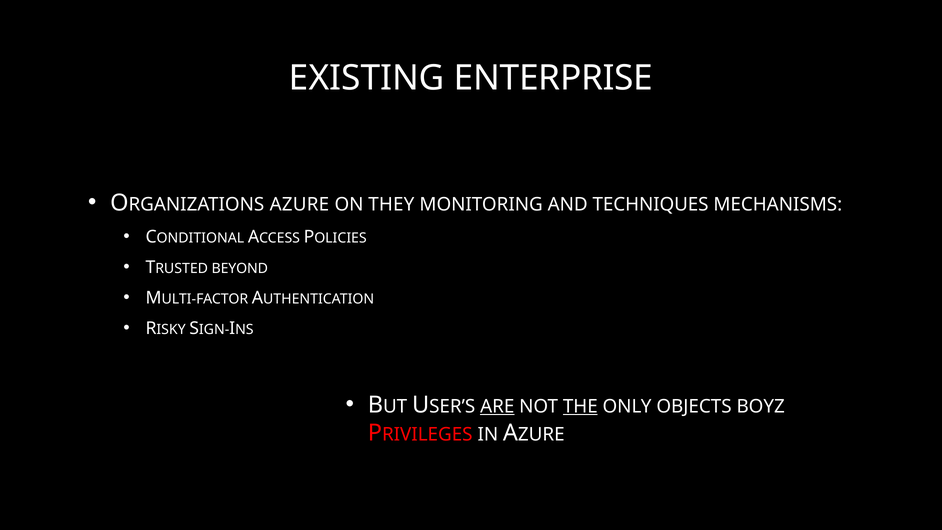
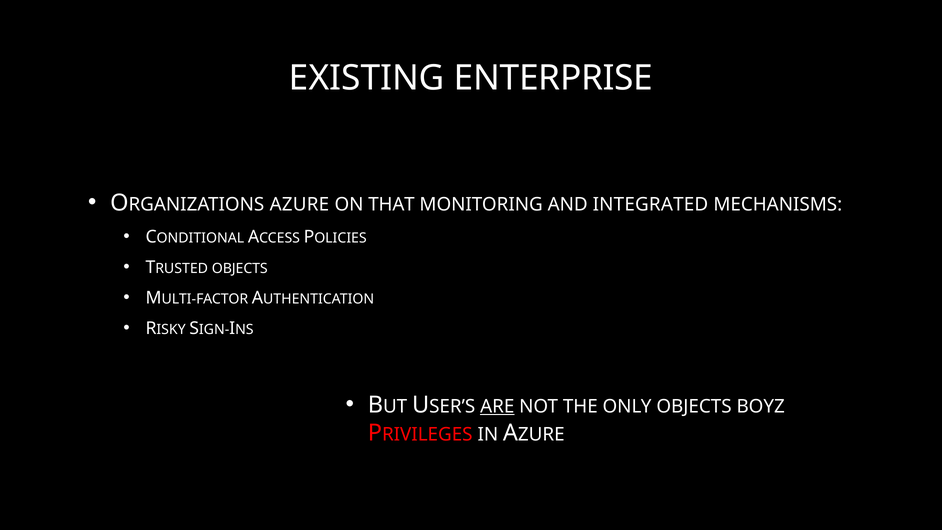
THEY: THEY -> THAT
TECHNIQUES: TECHNIQUES -> INTEGRATED
BEYOND at (240, 268): BEYOND -> OBJECTS
THE underline: present -> none
